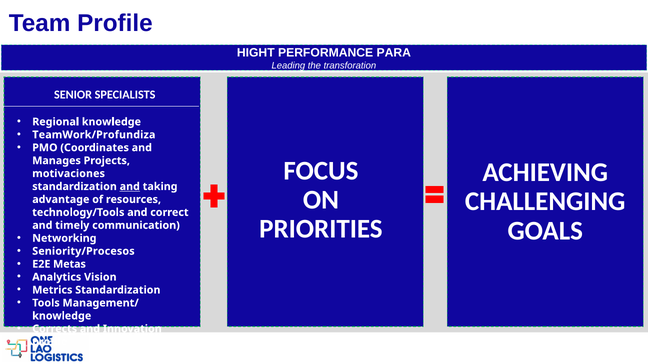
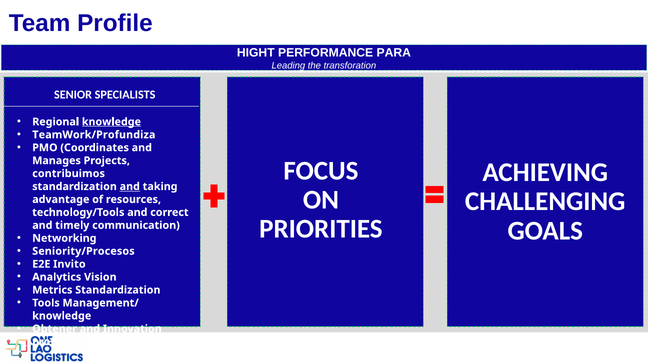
knowledge at (111, 122) underline: none -> present
motivaciones: motivaciones -> contribuimos
Metas: Metas -> Invito
Corrects: Corrects -> Obtener
